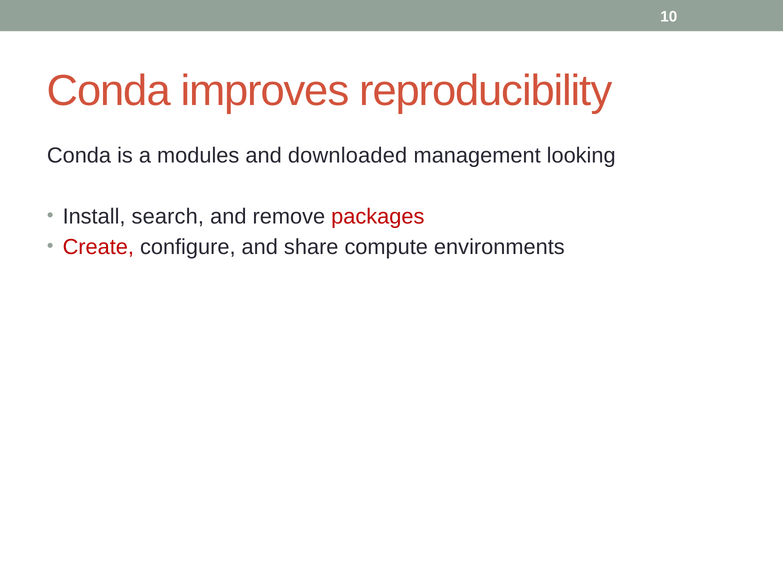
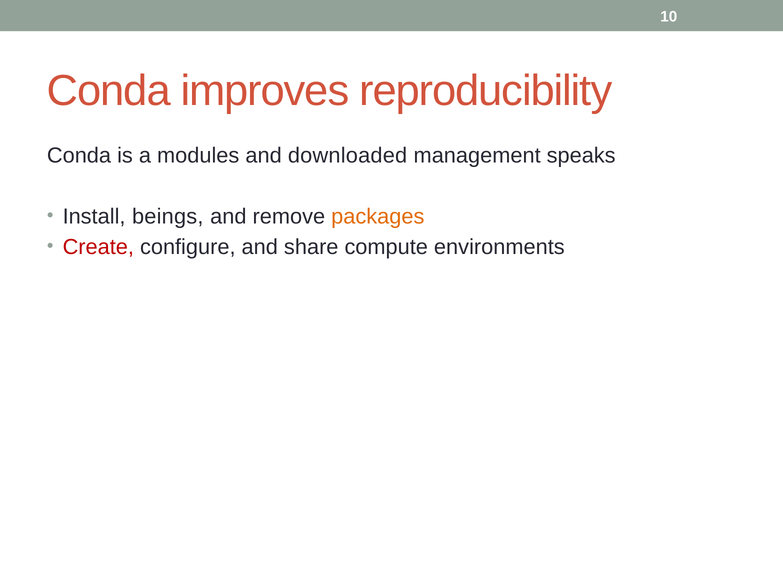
looking: looking -> speaks
search: search -> beings
packages colour: red -> orange
